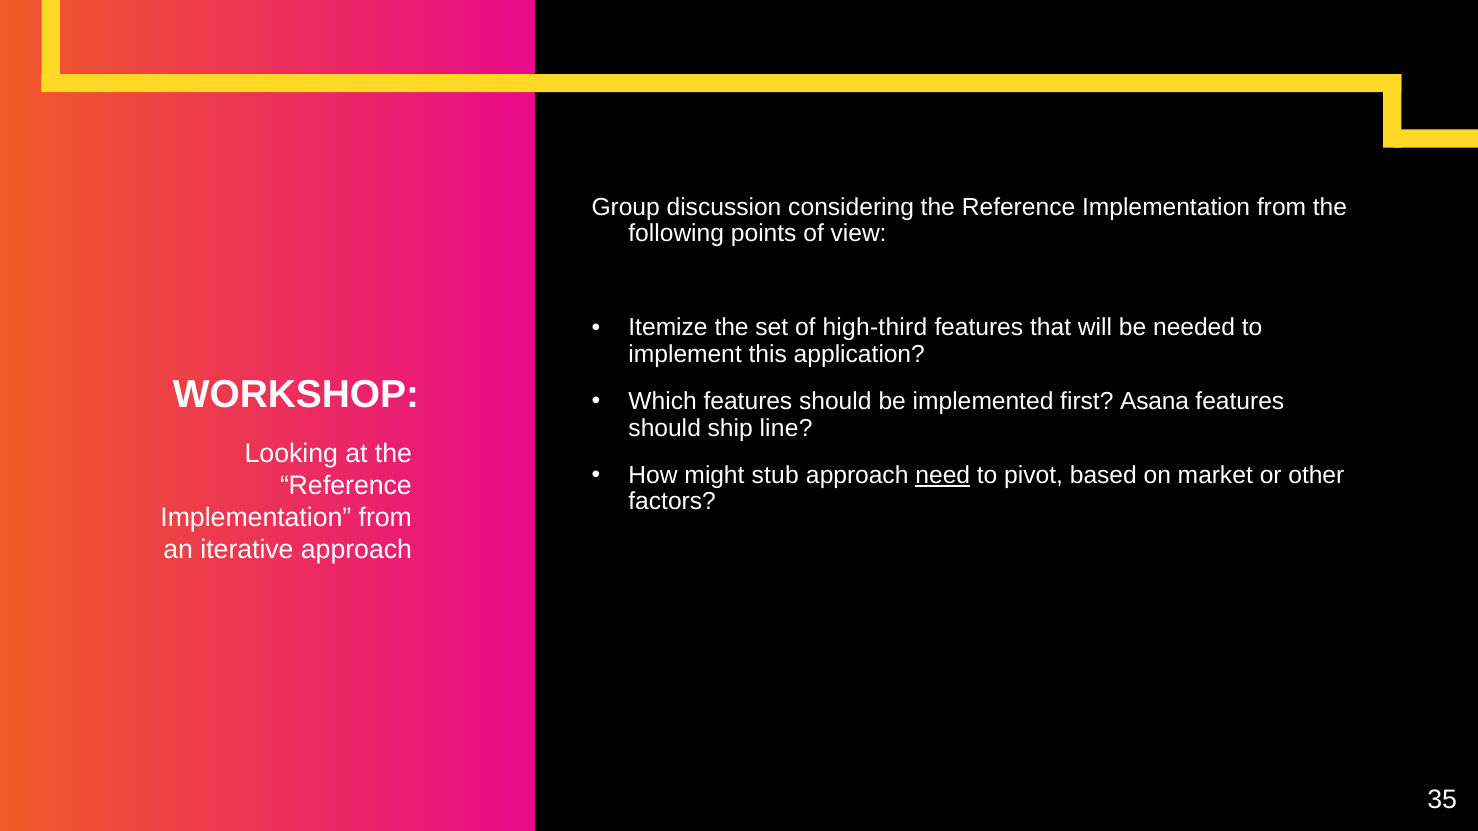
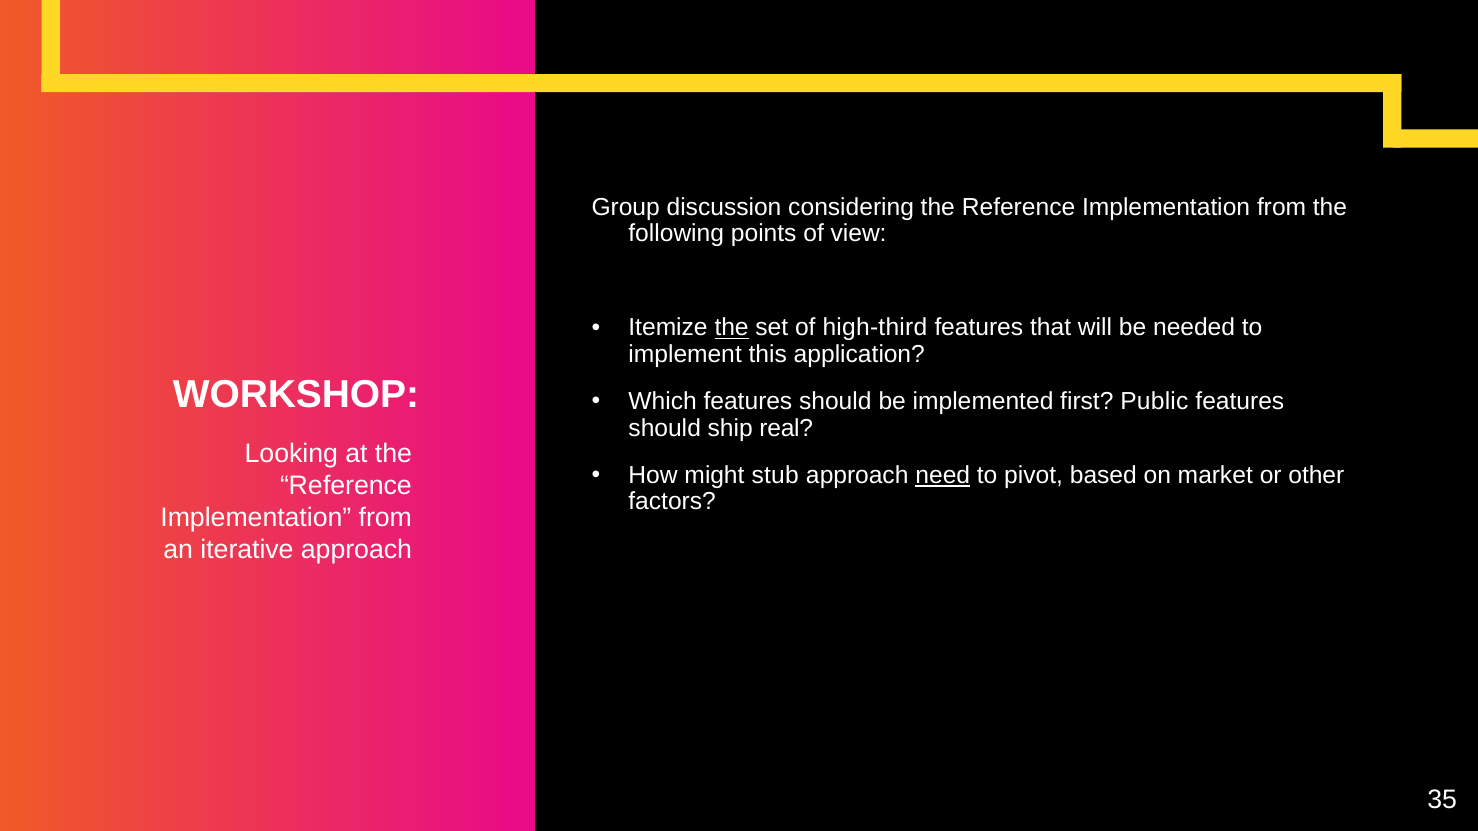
the at (732, 328) underline: none -> present
Asana: Asana -> Public
line: line -> real
